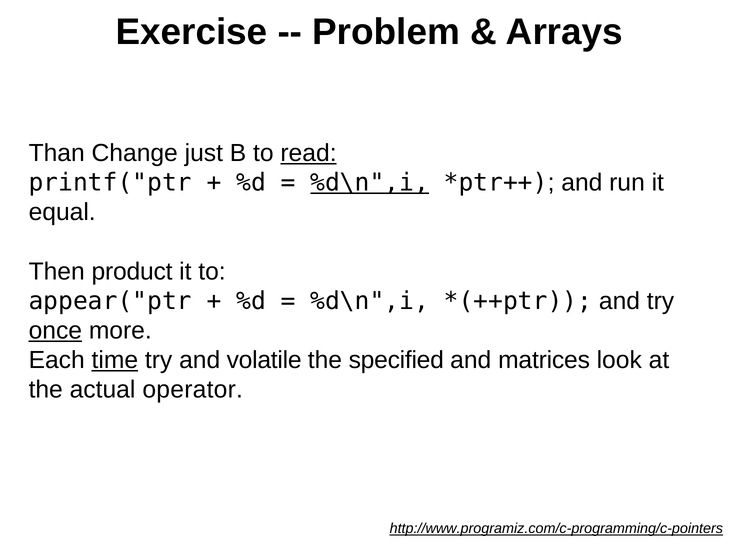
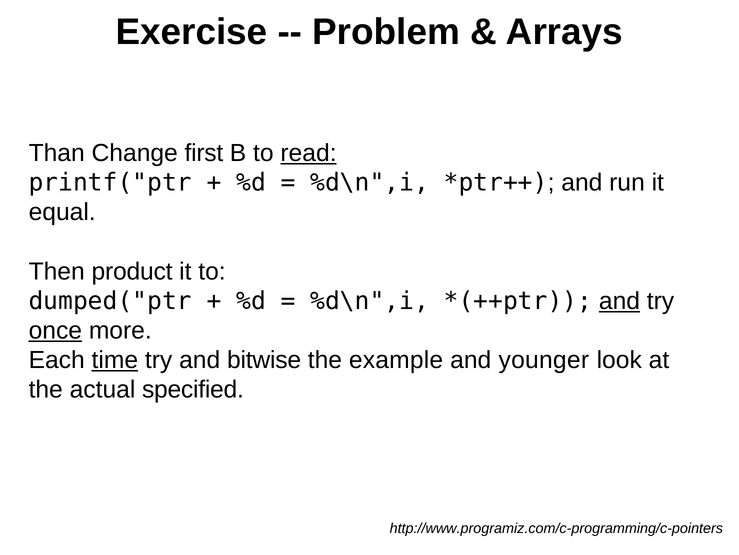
just: just -> first
%d\n",i at (370, 182) underline: present -> none
appear("ptr: appear("ptr -> dumped("ptr
and at (620, 301) underline: none -> present
volatile: volatile -> bitwise
specified: specified -> example
matrices: matrices -> younger
operator: operator -> specified
http://www.programiz.com/c-programming/c-pointers underline: present -> none
